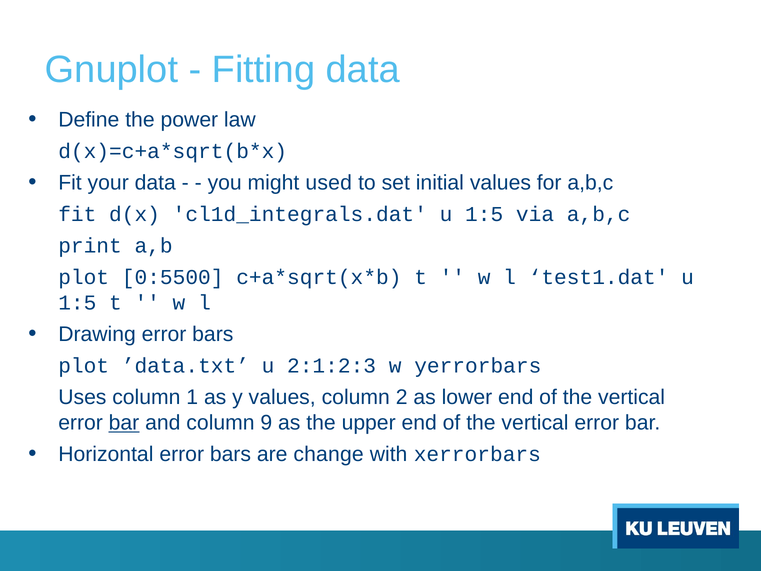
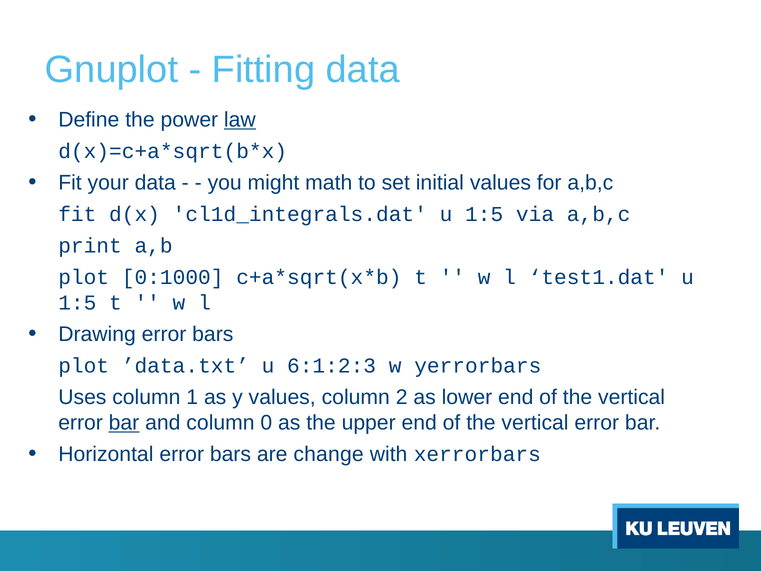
law underline: none -> present
used: used -> math
0:5500: 0:5500 -> 0:1000
2:1:2:3: 2:1:2:3 -> 6:1:2:3
9: 9 -> 0
